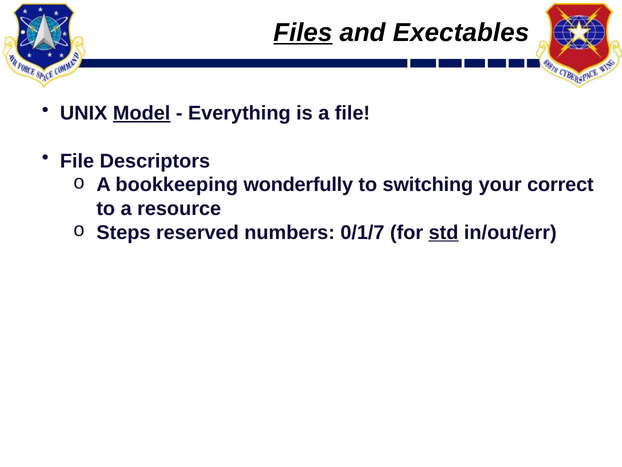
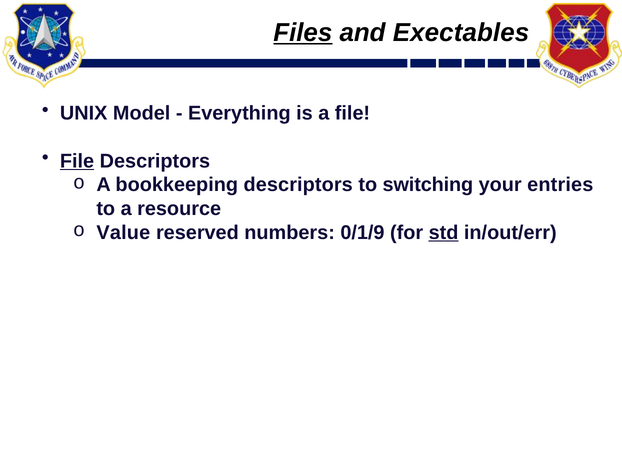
Model underline: present -> none
File at (77, 161) underline: none -> present
bookkeeping wonderfully: wonderfully -> descriptors
correct: correct -> entries
Steps: Steps -> Value
0/1/7: 0/1/7 -> 0/1/9
